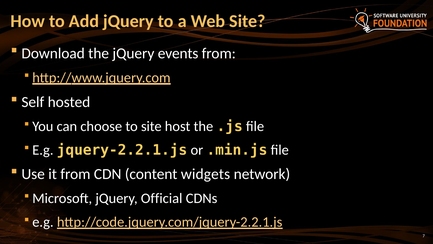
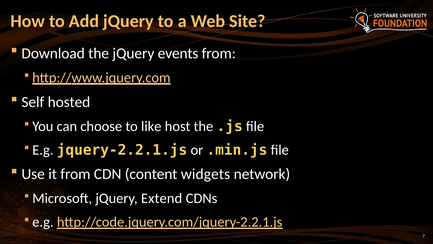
to site: site -> like
Official: Official -> Extend
